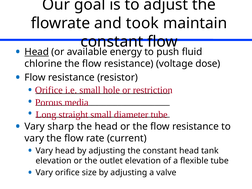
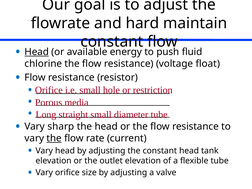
took: took -> hard
dose: dose -> float
the at (54, 138) underline: none -> present
